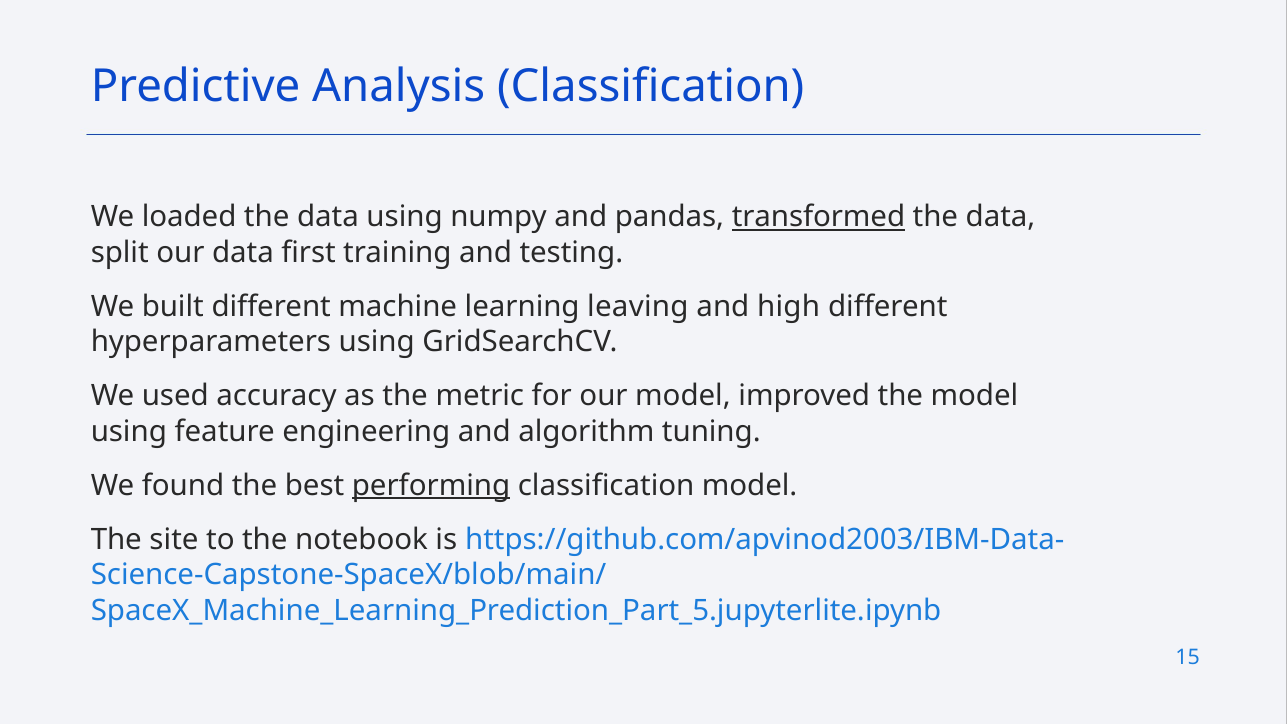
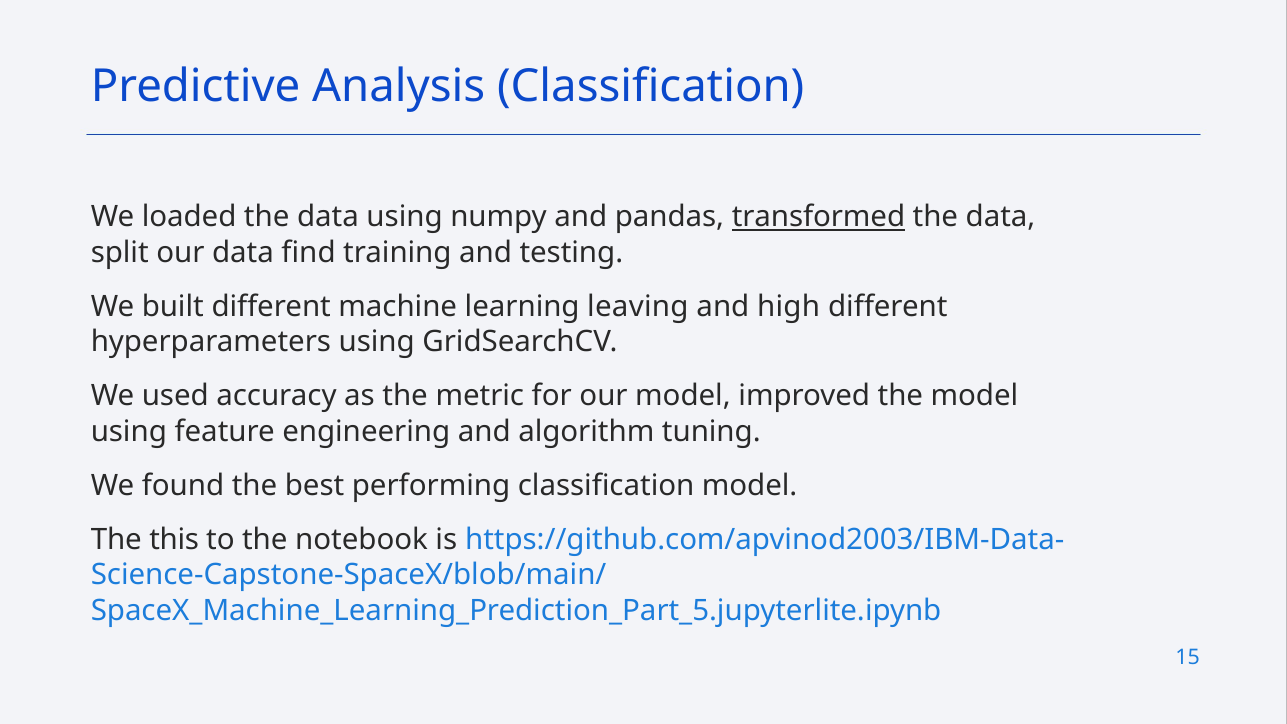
first: first -> find
performing underline: present -> none
site: site -> this
